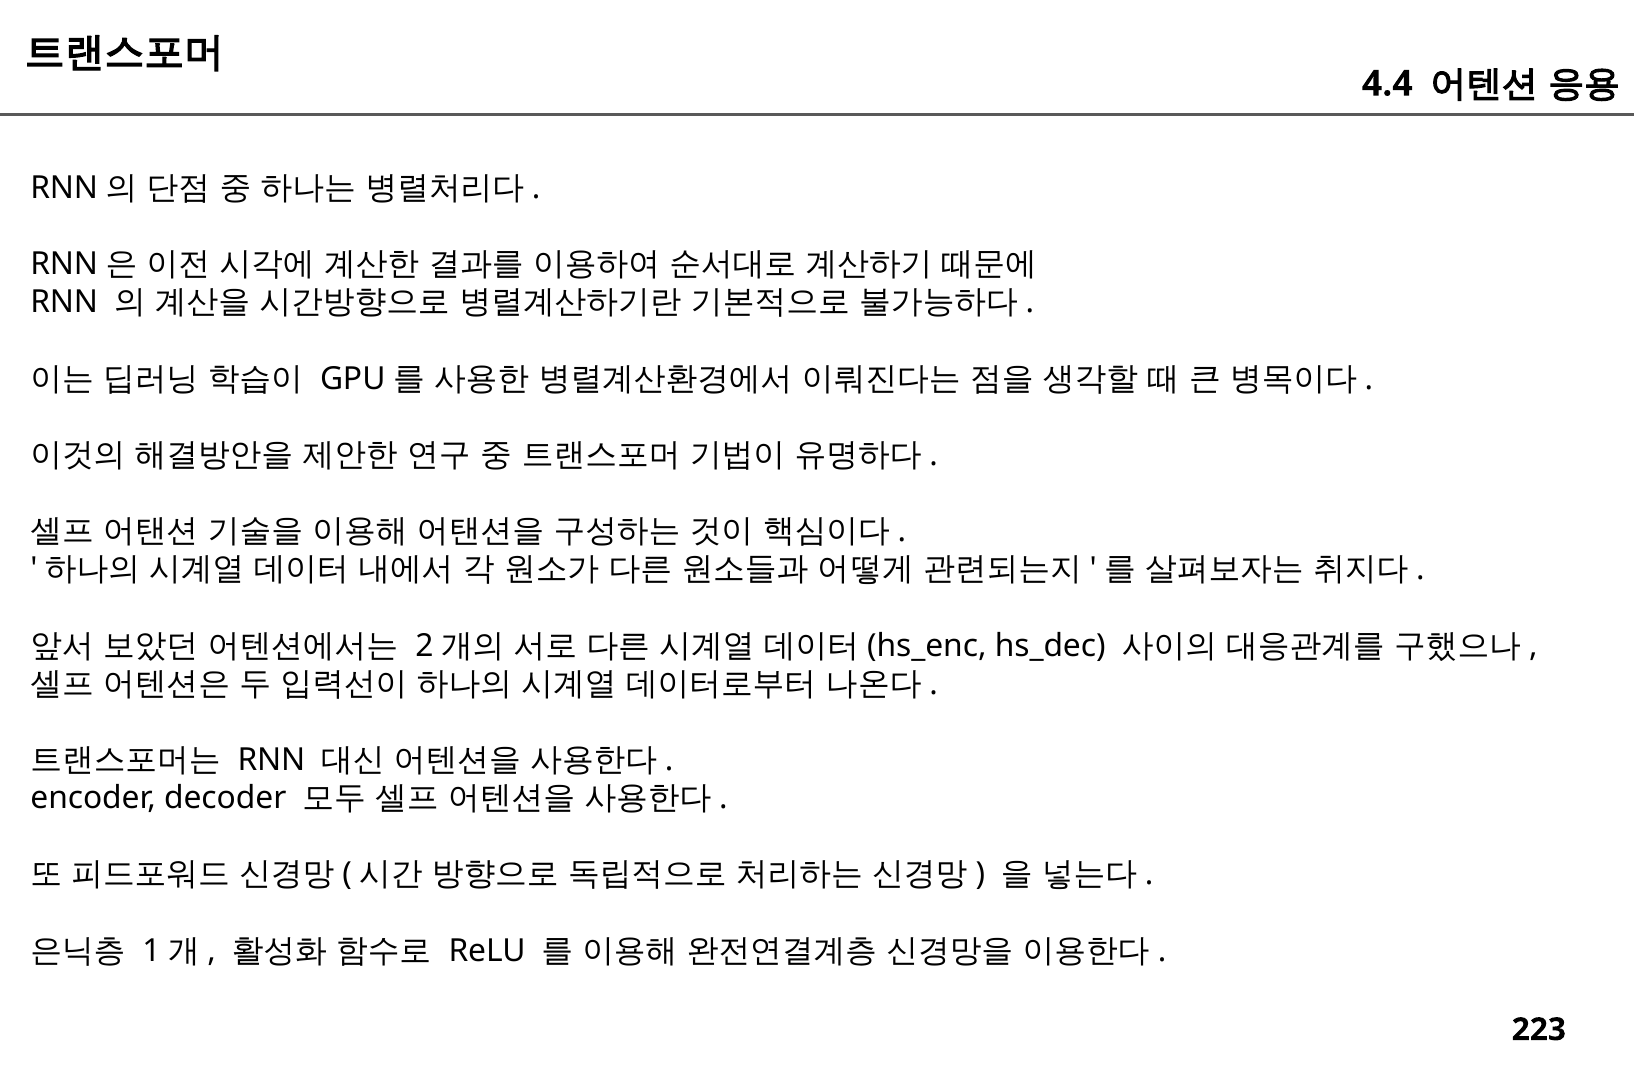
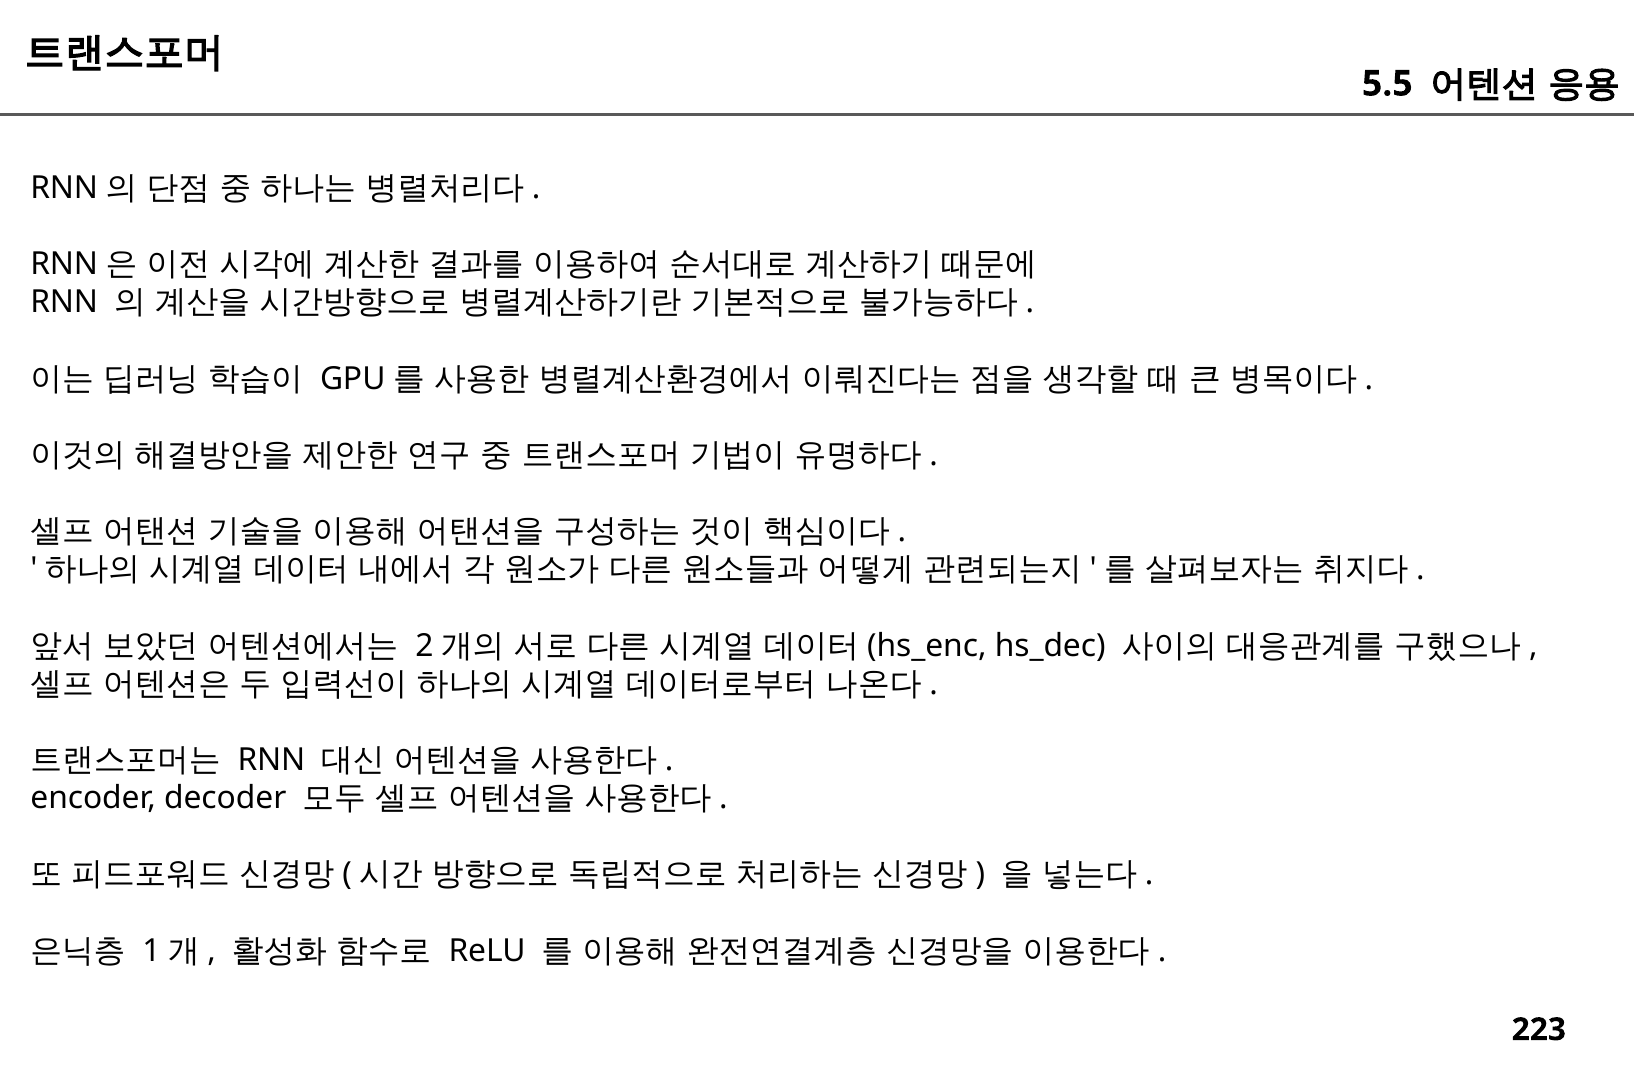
4.4: 4.4 -> 5.5
